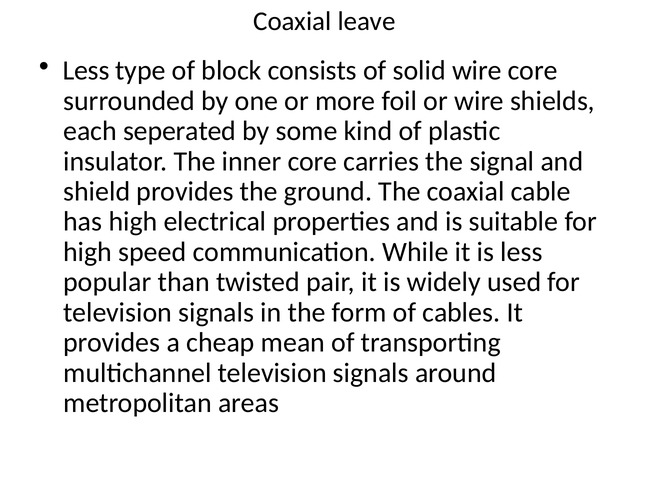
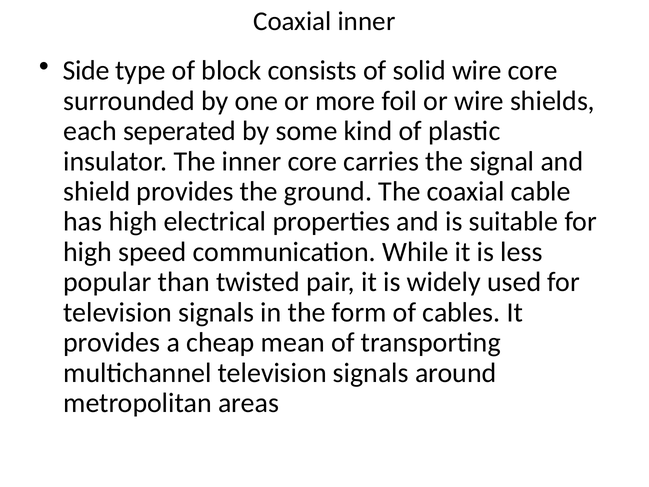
Coaxial leave: leave -> inner
Less at (86, 71): Less -> Side
